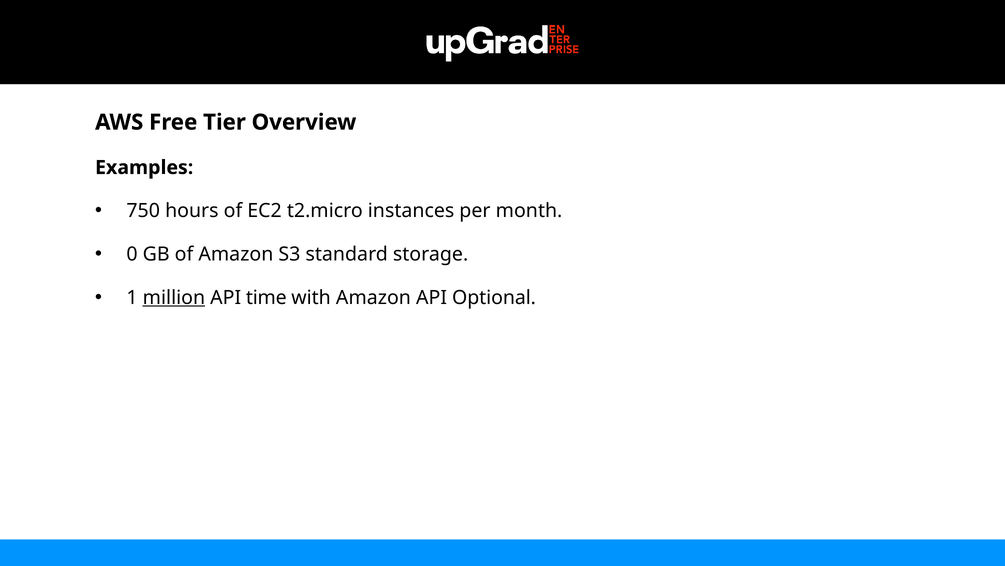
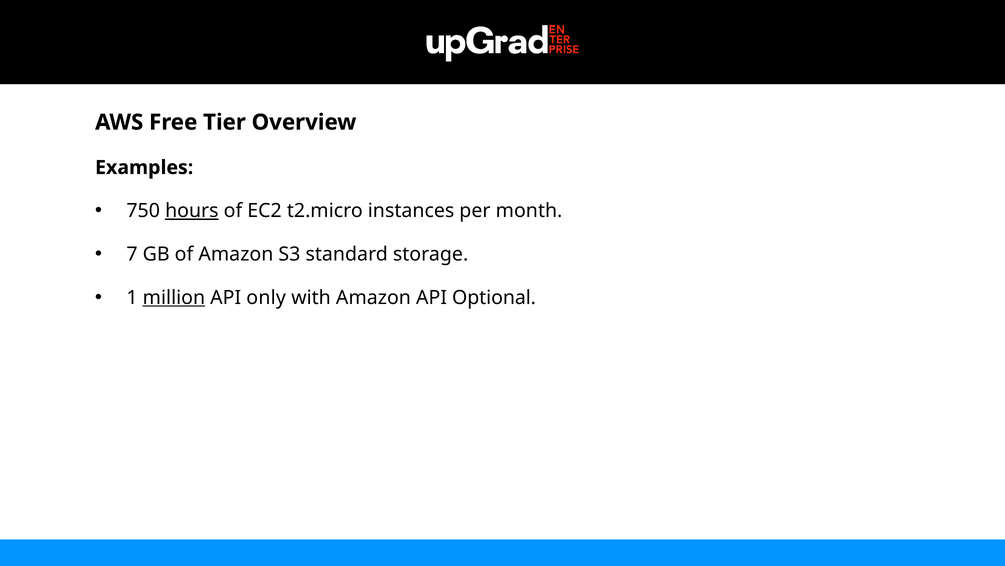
hours underline: none -> present
0: 0 -> 7
time: time -> only
